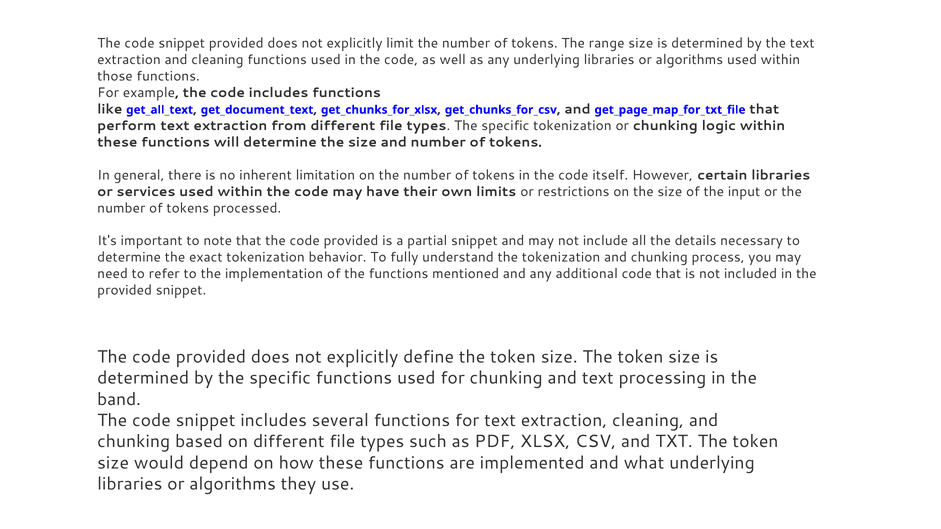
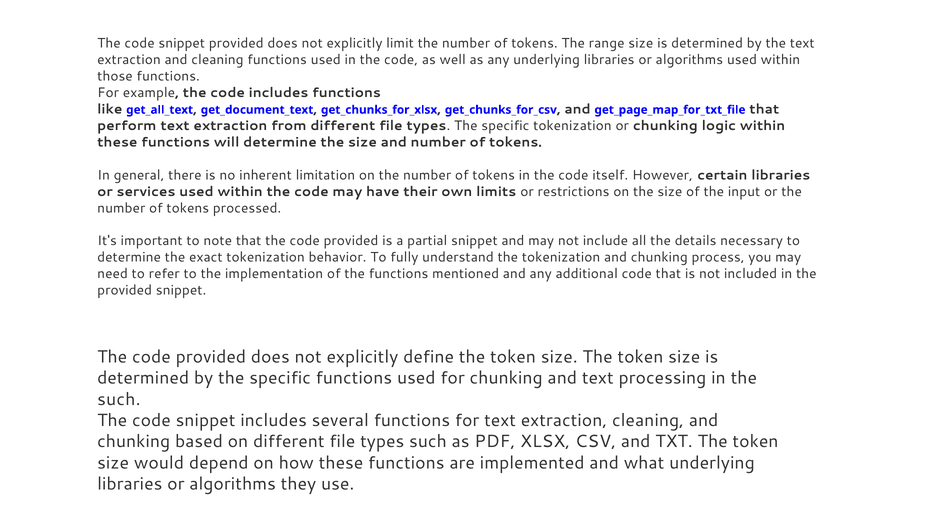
band at (119, 400): band -> such
